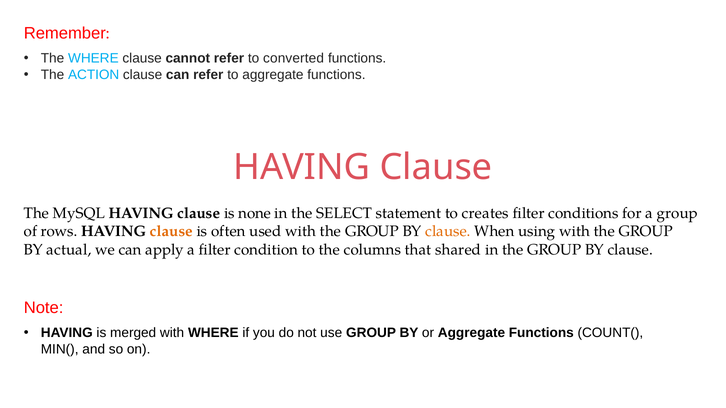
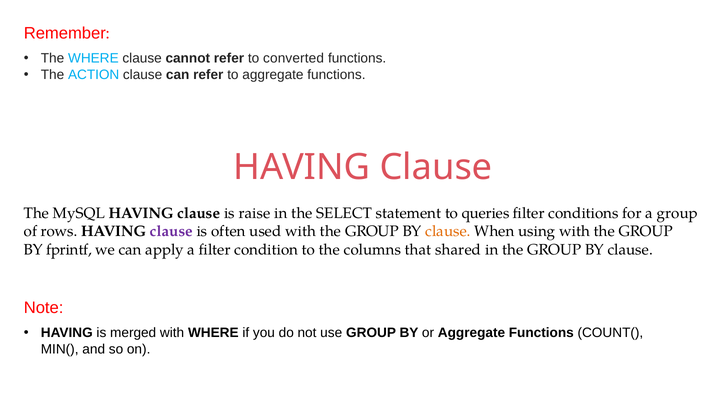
none: none -> raise
creates: creates -> queries
clause at (171, 232) colour: orange -> purple
actual: actual -> fprintf
